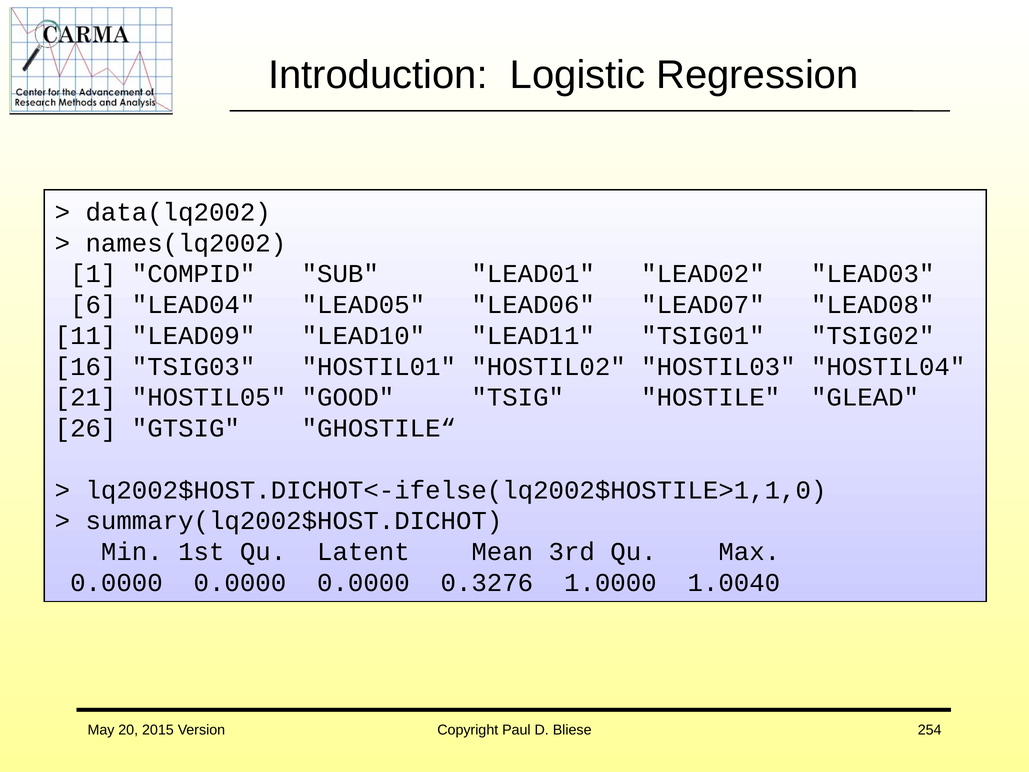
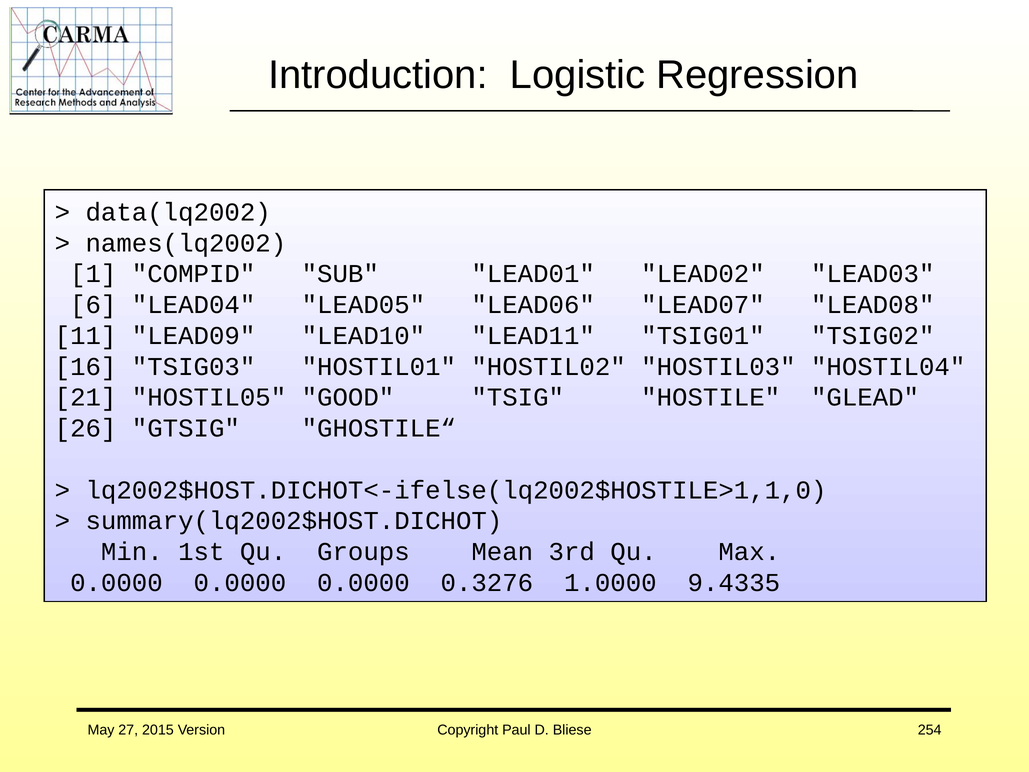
Latent: Latent -> Groups
1.0040: 1.0040 -> 9.4335
20: 20 -> 27
